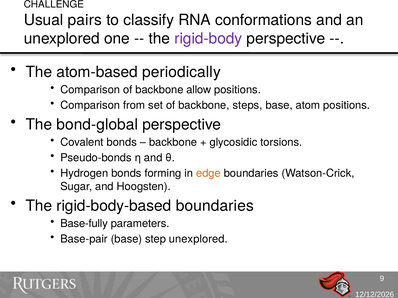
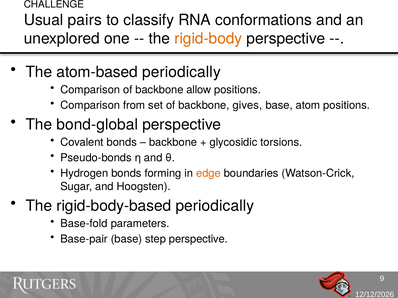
rigid-body colour: purple -> orange
steps: steps -> gives
rigid-body-based boundaries: boundaries -> periodically
Base-fully: Base-fully -> Base-fold
step unexplored: unexplored -> perspective
